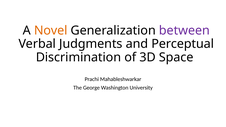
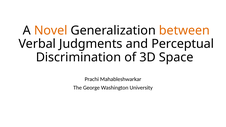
between colour: purple -> orange
